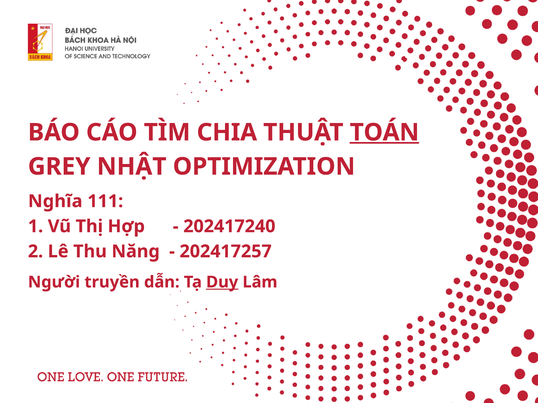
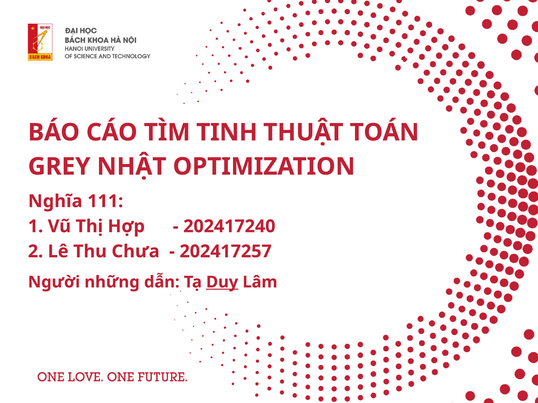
CHIA: CHIA -> TINH
TOÁN underline: present -> none
Năng: Năng -> Chưa
truyền: truyền -> những
